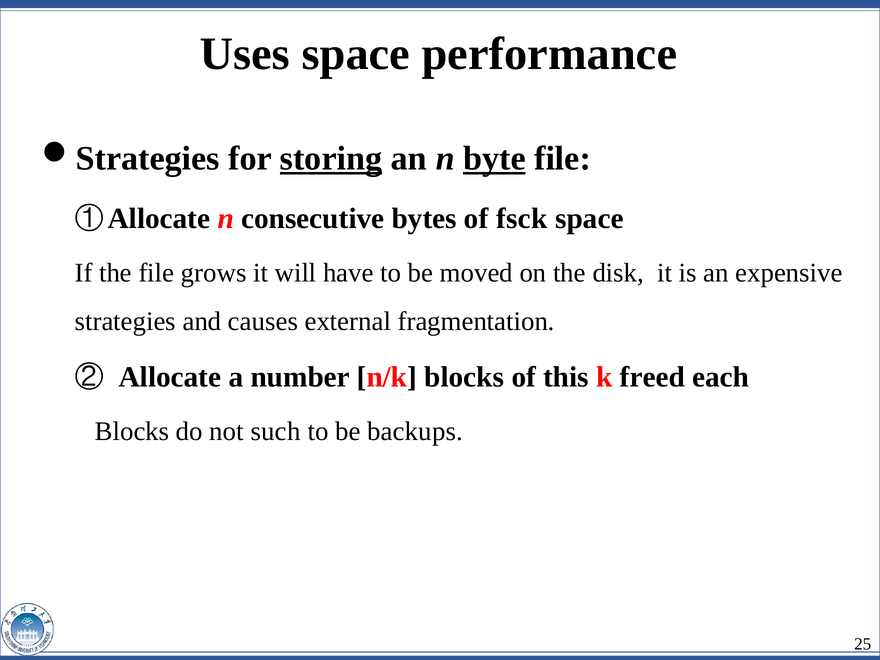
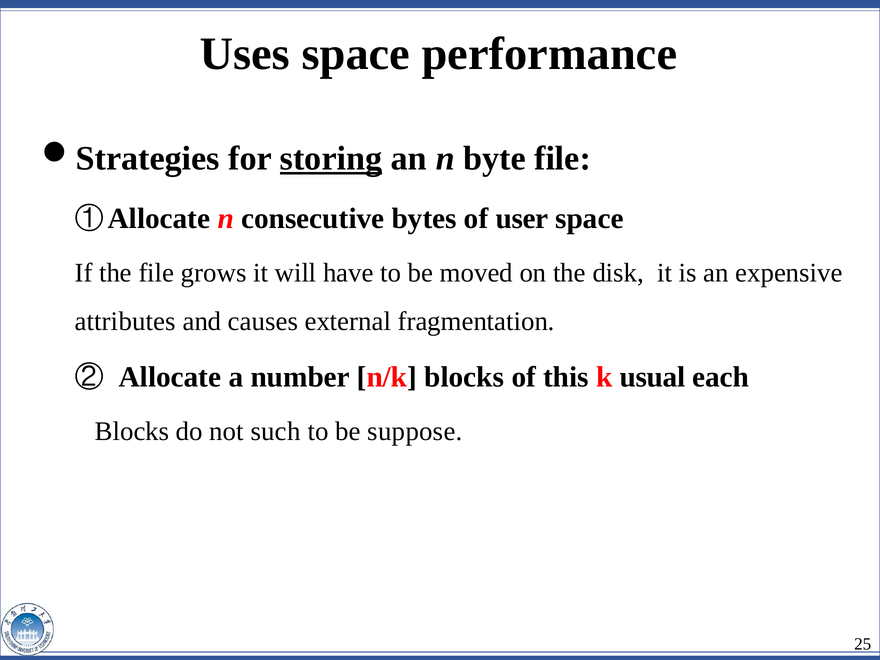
byte underline: present -> none
fsck: fsck -> user
strategies: strategies -> attributes
freed: freed -> usual
backups: backups -> suppose
